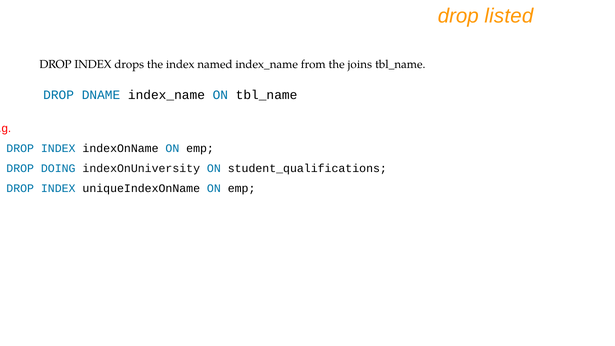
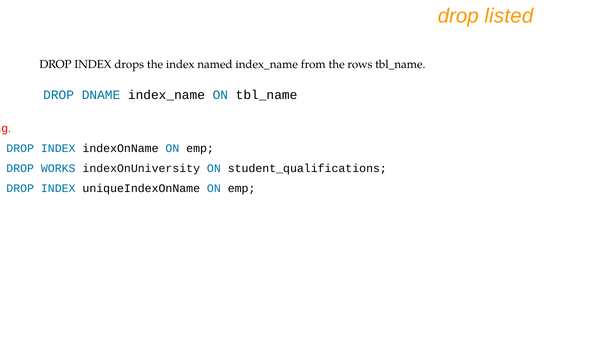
joins: joins -> rows
DOING: DOING -> WORKS
